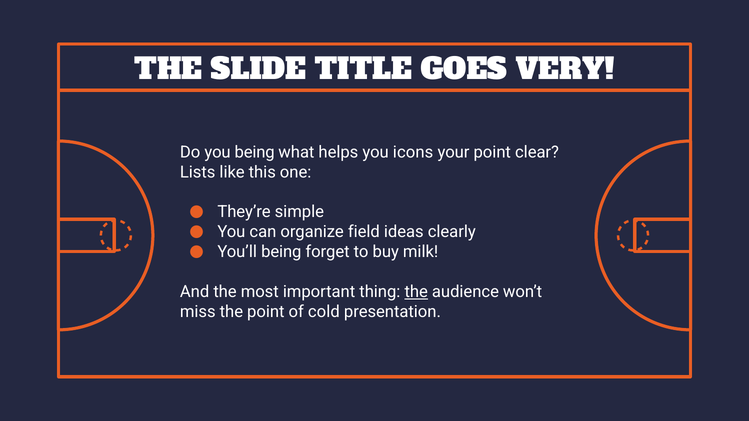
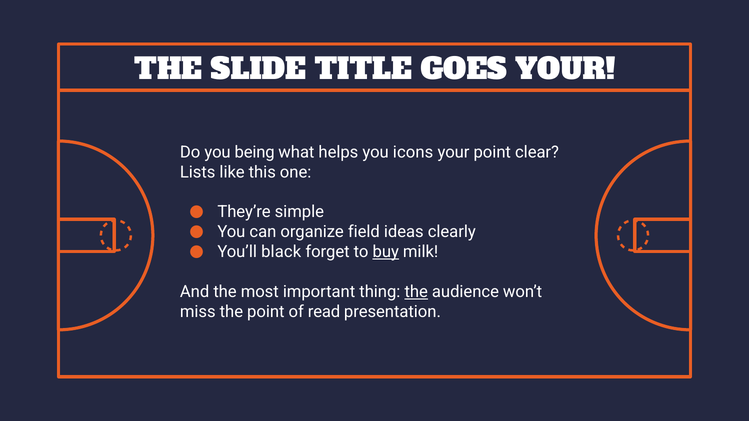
GOES VERY: VERY -> YOUR
You’ll being: being -> black
buy underline: none -> present
cold: cold -> read
